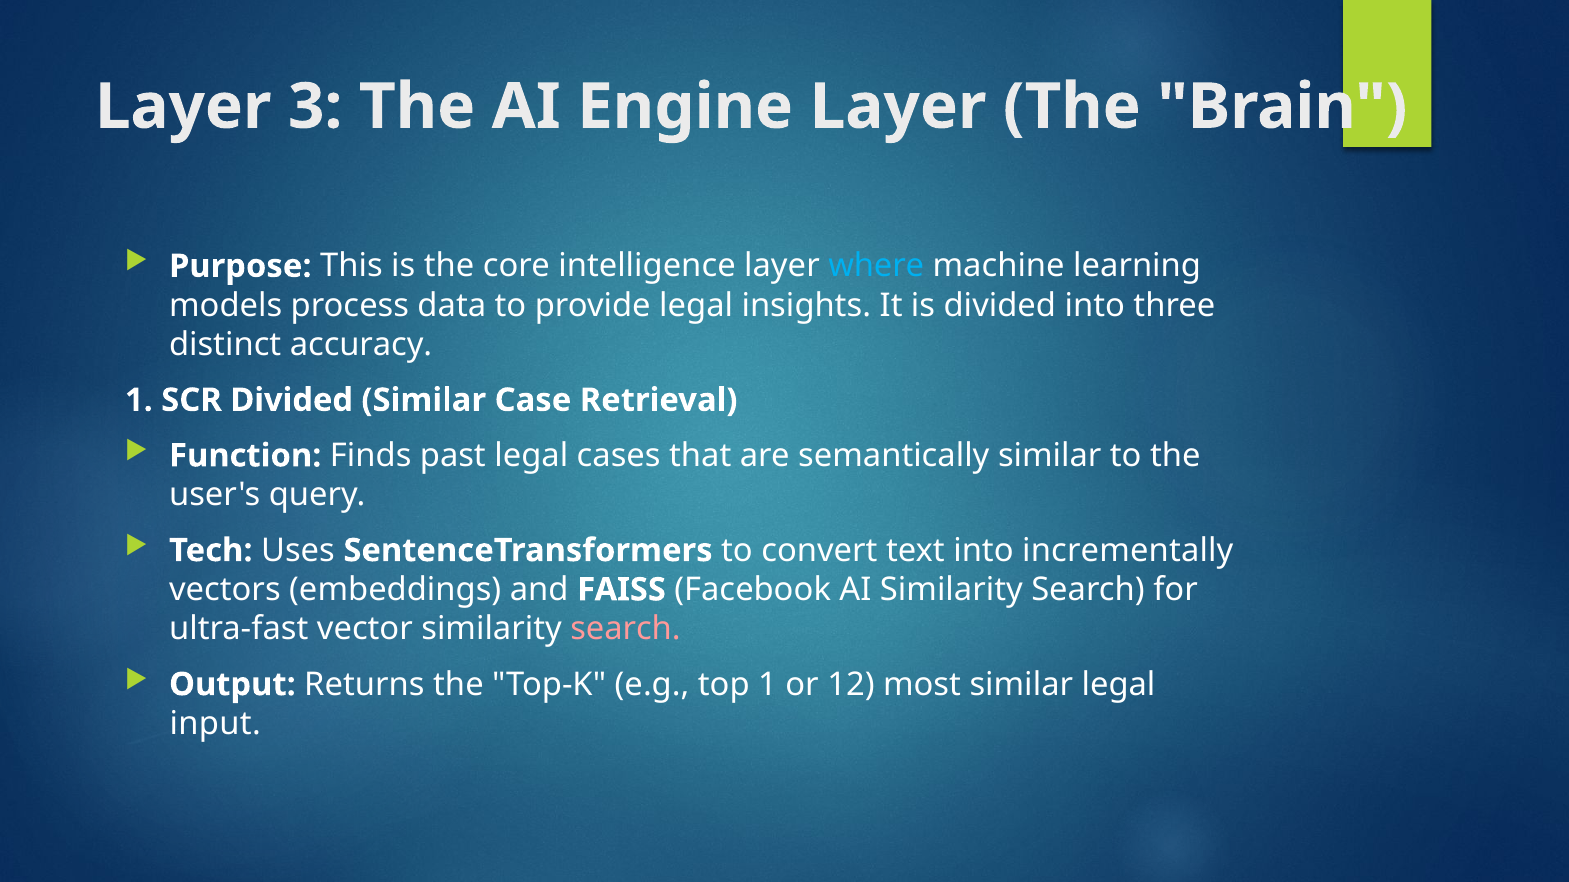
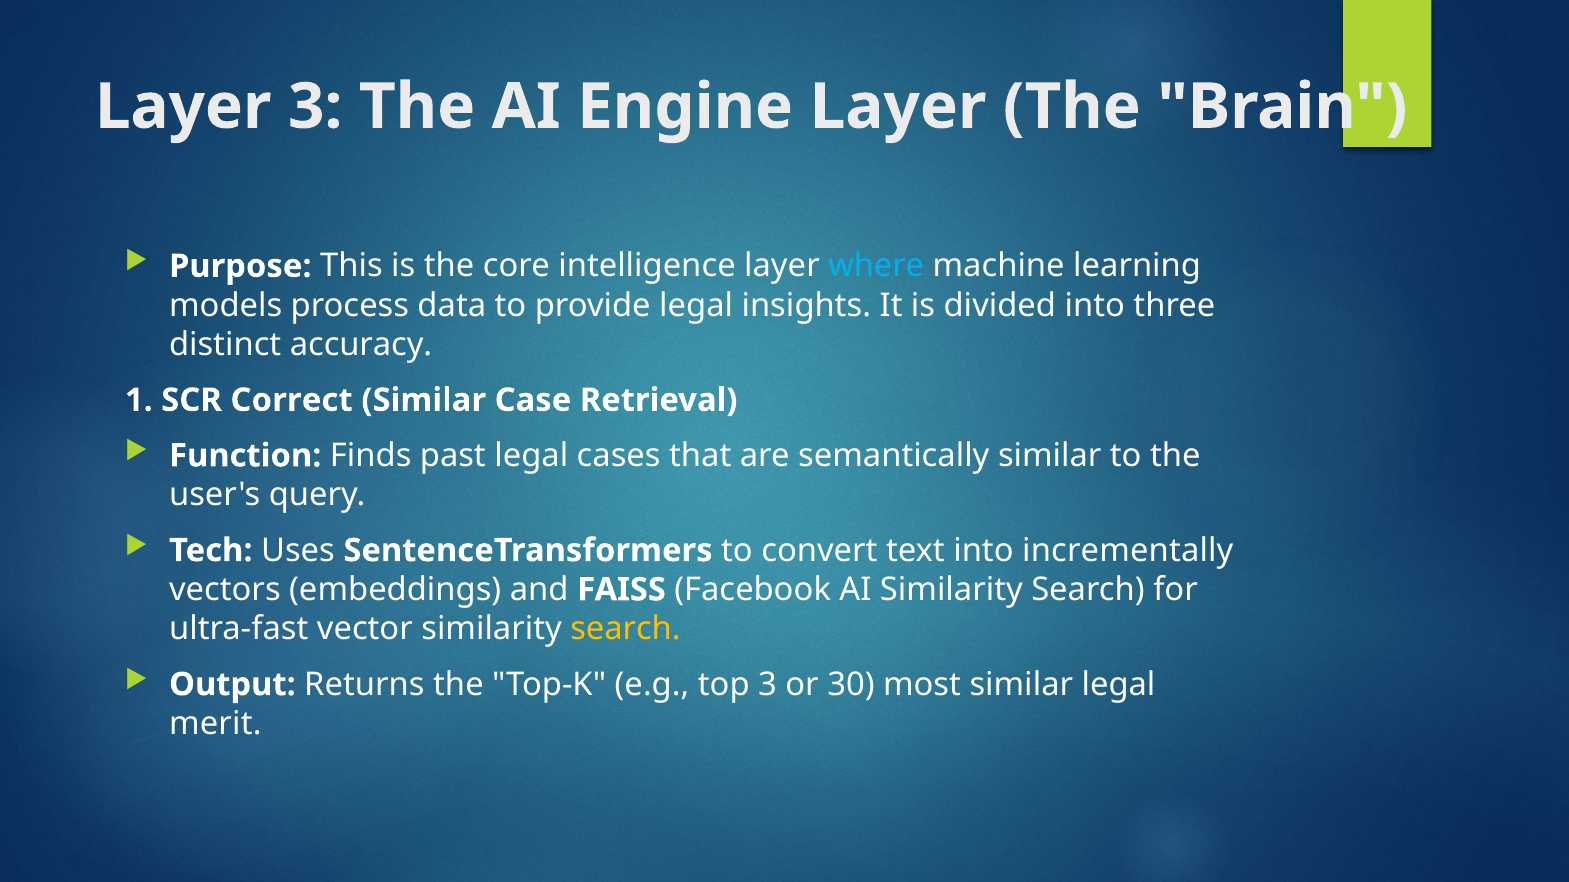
SCR Divided: Divided -> Correct
search at (626, 629) colour: pink -> yellow
top 1: 1 -> 3
12: 12 -> 30
input: input -> merit
